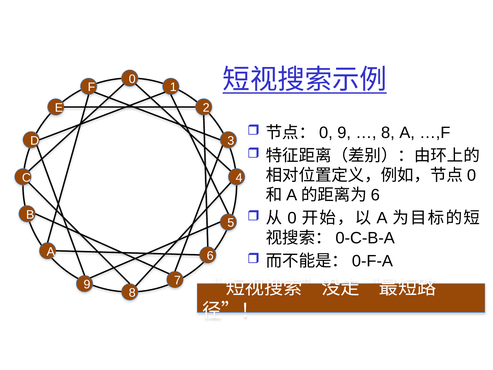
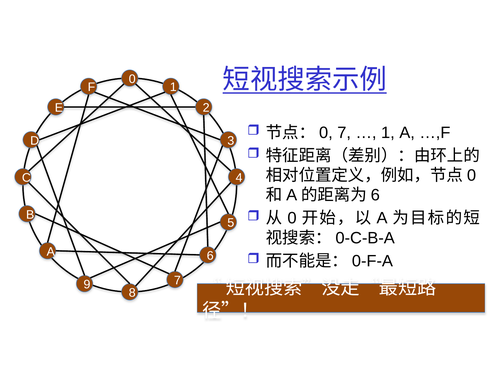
9 at (344, 133): 9 -> 7
8 at (388, 133): 8 -> 1
